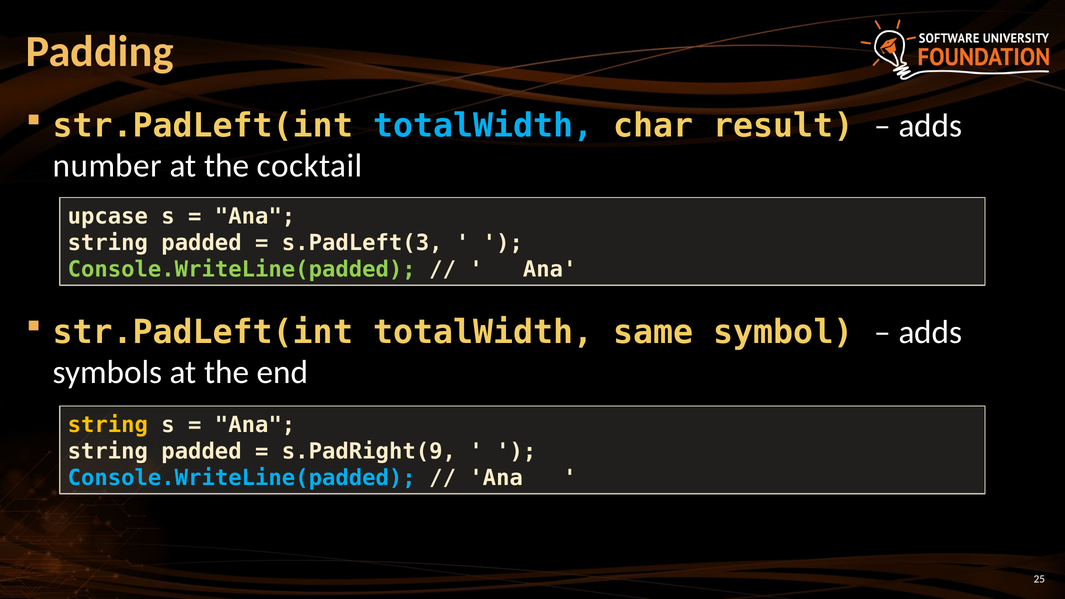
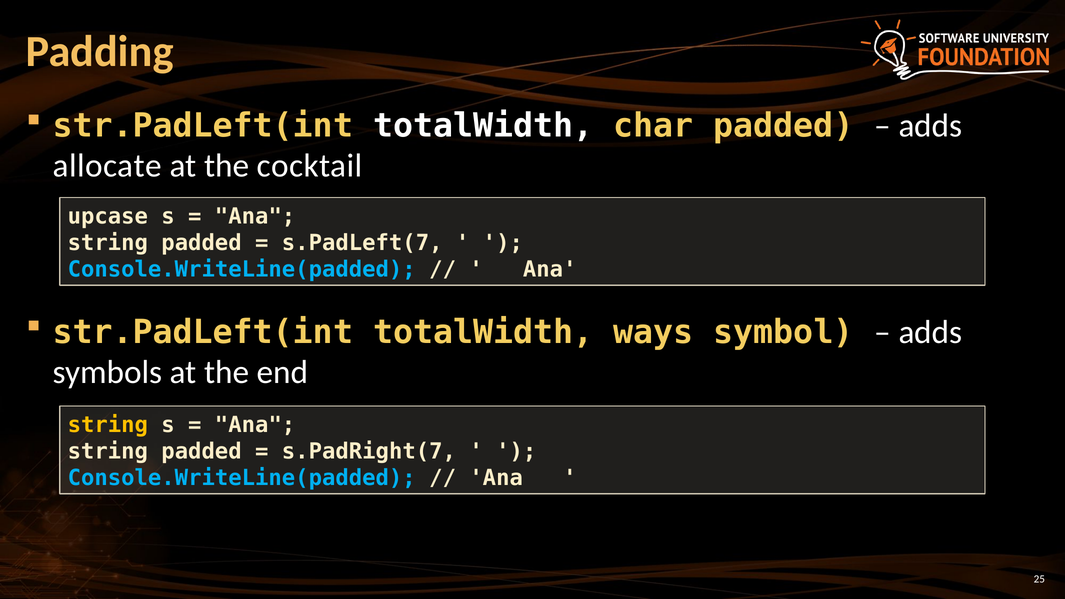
totalWidth at (483, 126) colour: light blue -> white
char result: result -> padded
number: number -> allocate
s.PadLeft(3: s.PadLeft(3 -> s.PadLeft(7
Console.WriteLine(padded at (242, 270) colour: light green -> light blue
same: same -> ways
s.PadRight(9: s.PadRight(9 -> s.PadRight(7
